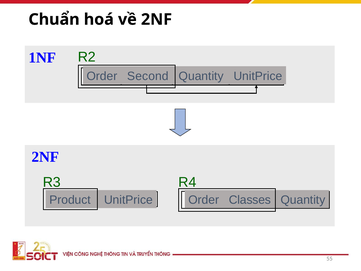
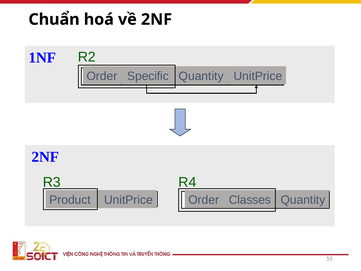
Second: Second -> Specific
